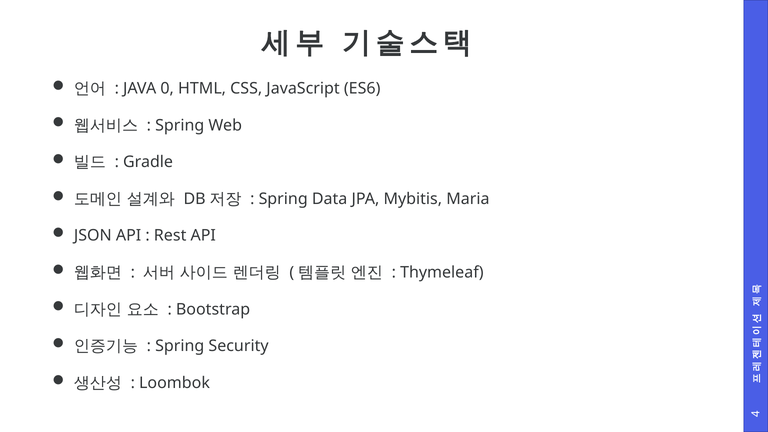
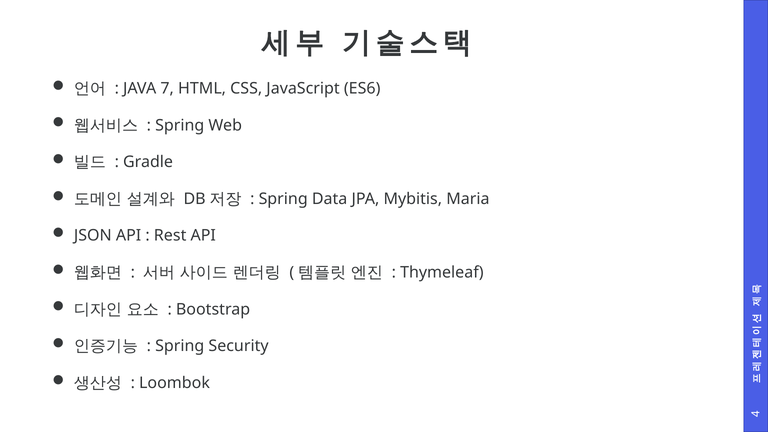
0: 0 -> 7
